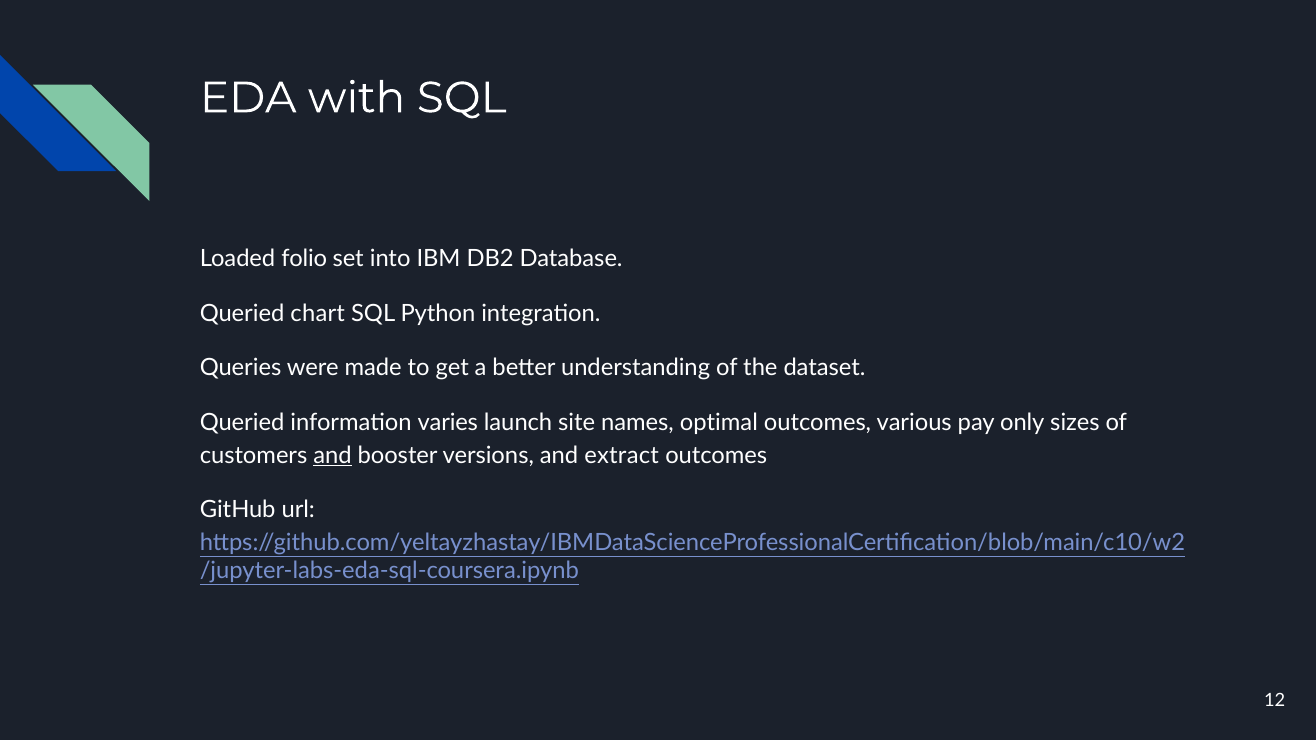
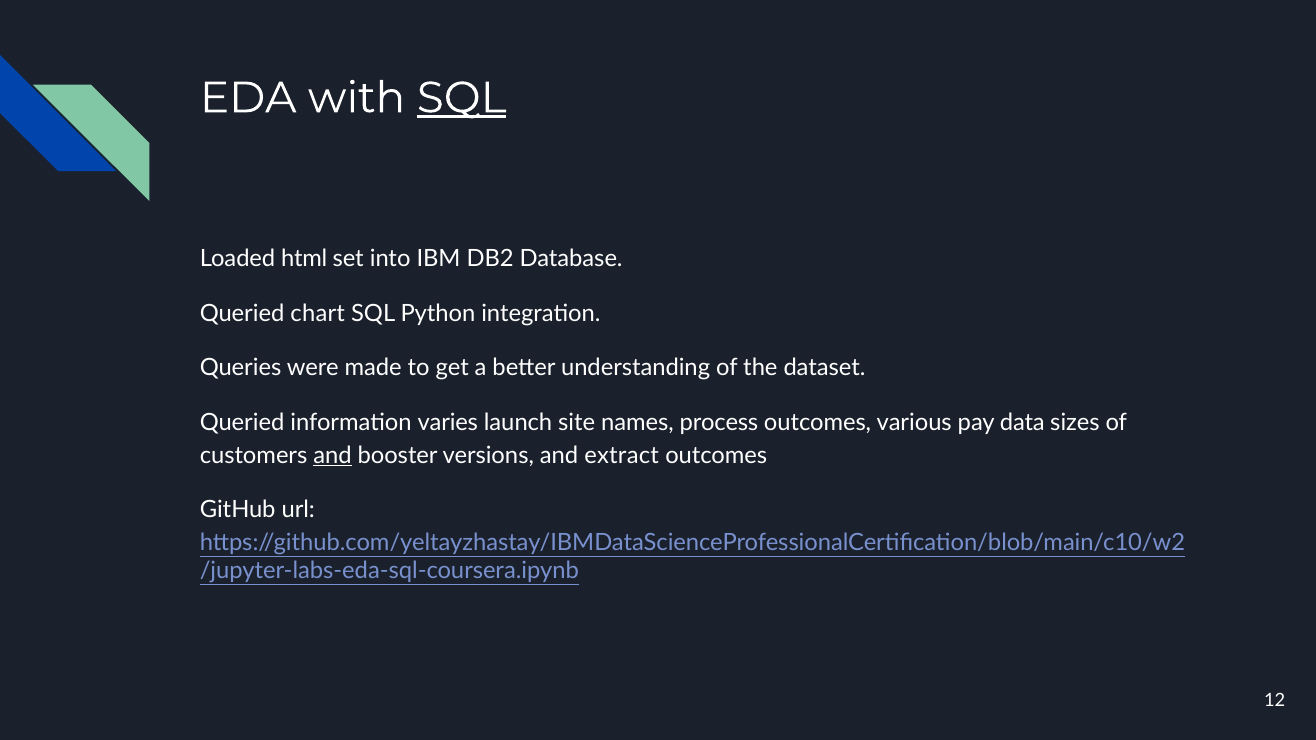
SQL at (462, 98) underline: none -> present
folio: folio -> html
optimal: optimal -> process
only: only -> data
